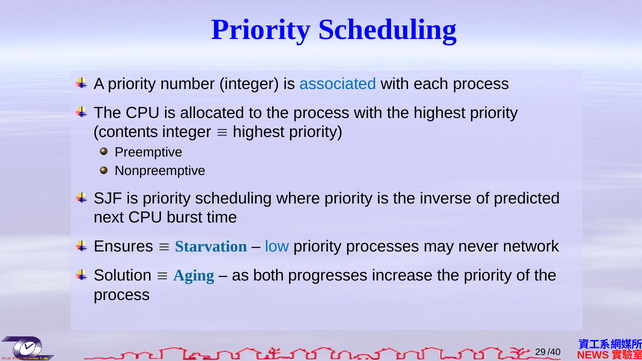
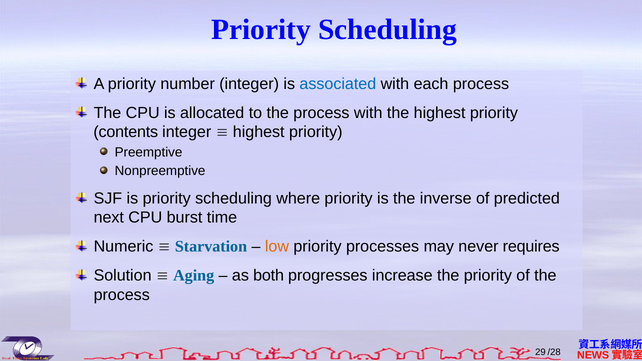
Ensures: Ensures -> Numeric
low colour: blue -> orange
network: network -> requires
/40: /40 -> /28
